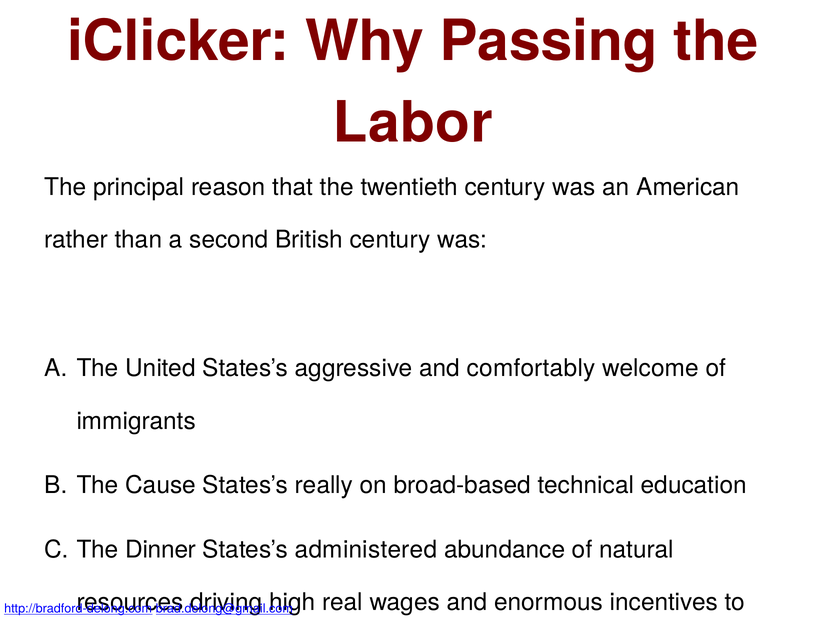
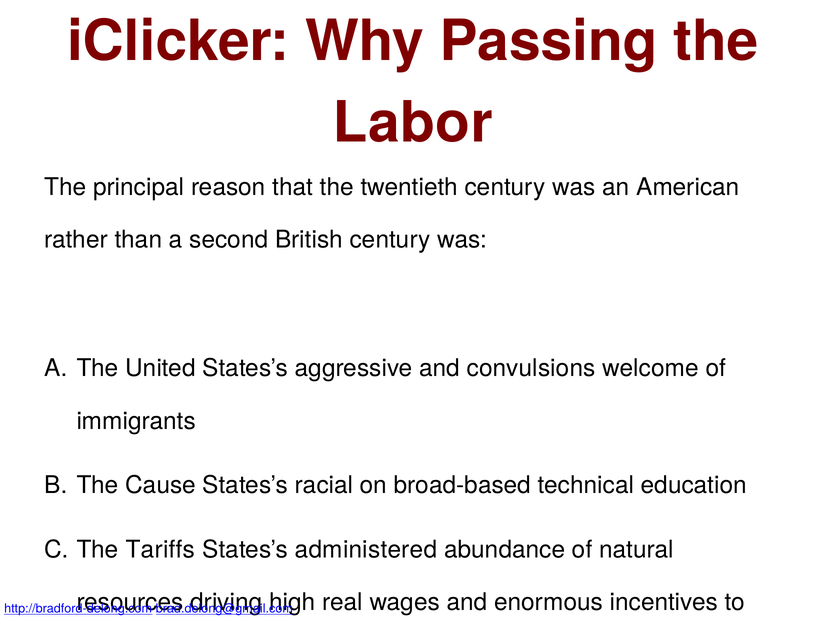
comfortably: comfortably -> convulsions
really: really -> racial
Dinner: Dinner -> Tariffs
